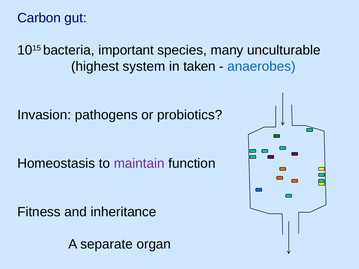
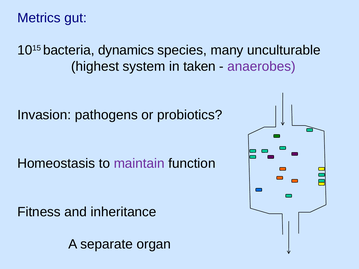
Carbon: Carbon -> Metrics
important: important -> dynamics
anaerobes colour: blue -> purple
